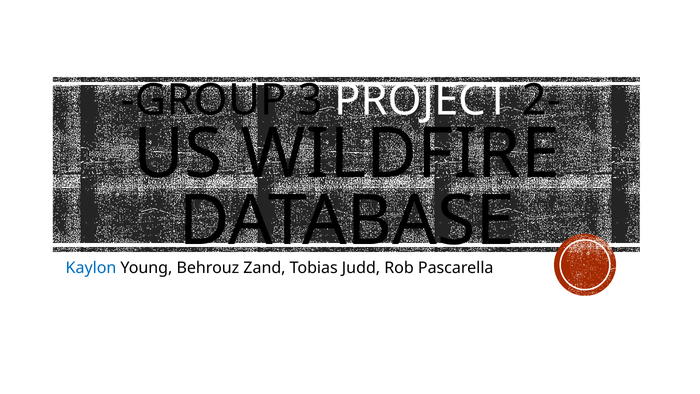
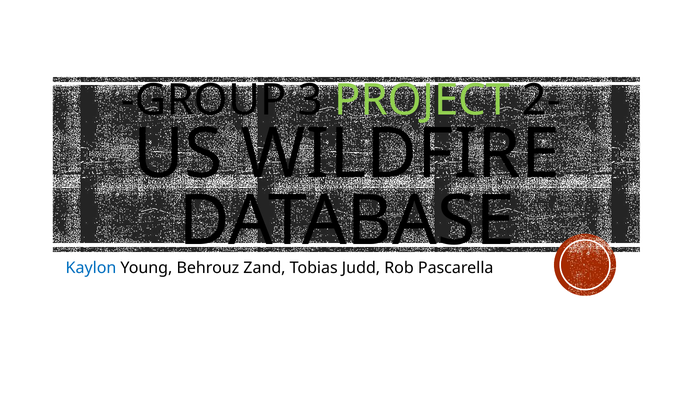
PROJECT colour: white -> light green
